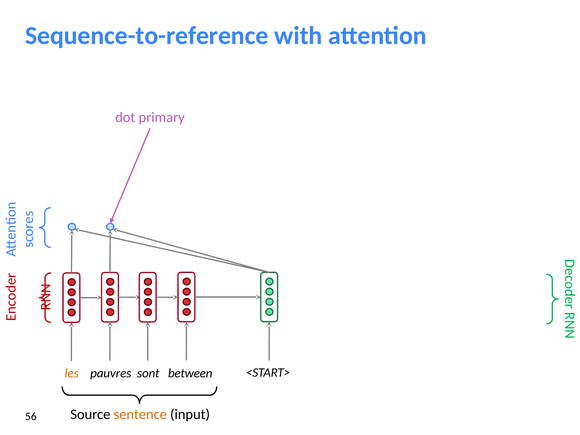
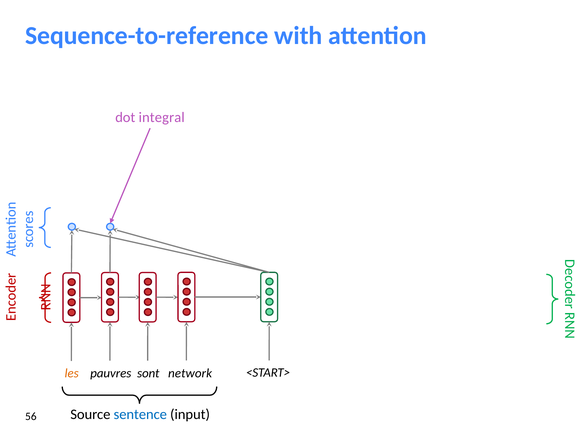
primary: primary -> integral
between: between -> network
sentence colour: orange -> blue
